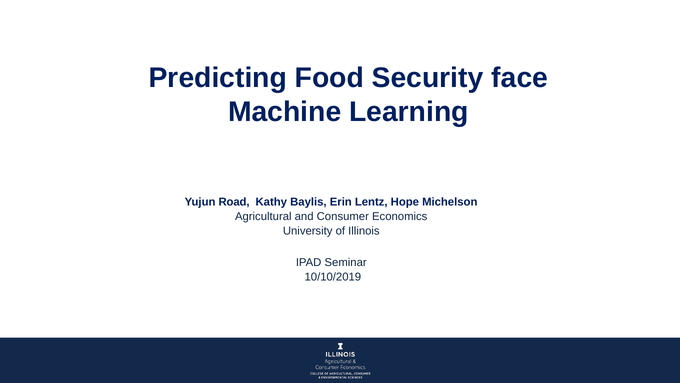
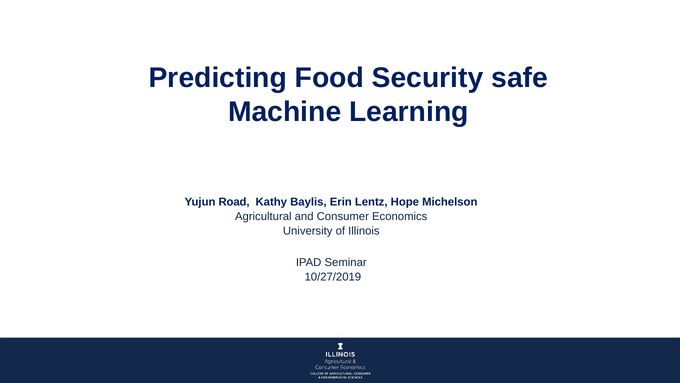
face: face -> safe
10/10/2019: 10/10/2019 -> 10/27/2019
